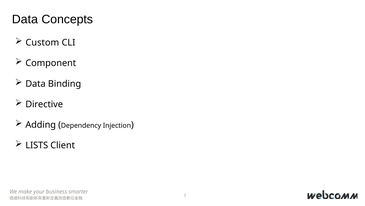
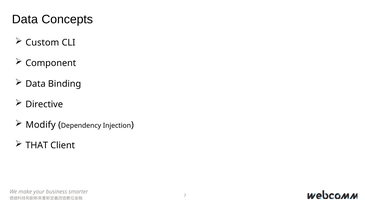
Adding: Adding -> Modify
LISTS: LISTS -> THAT
